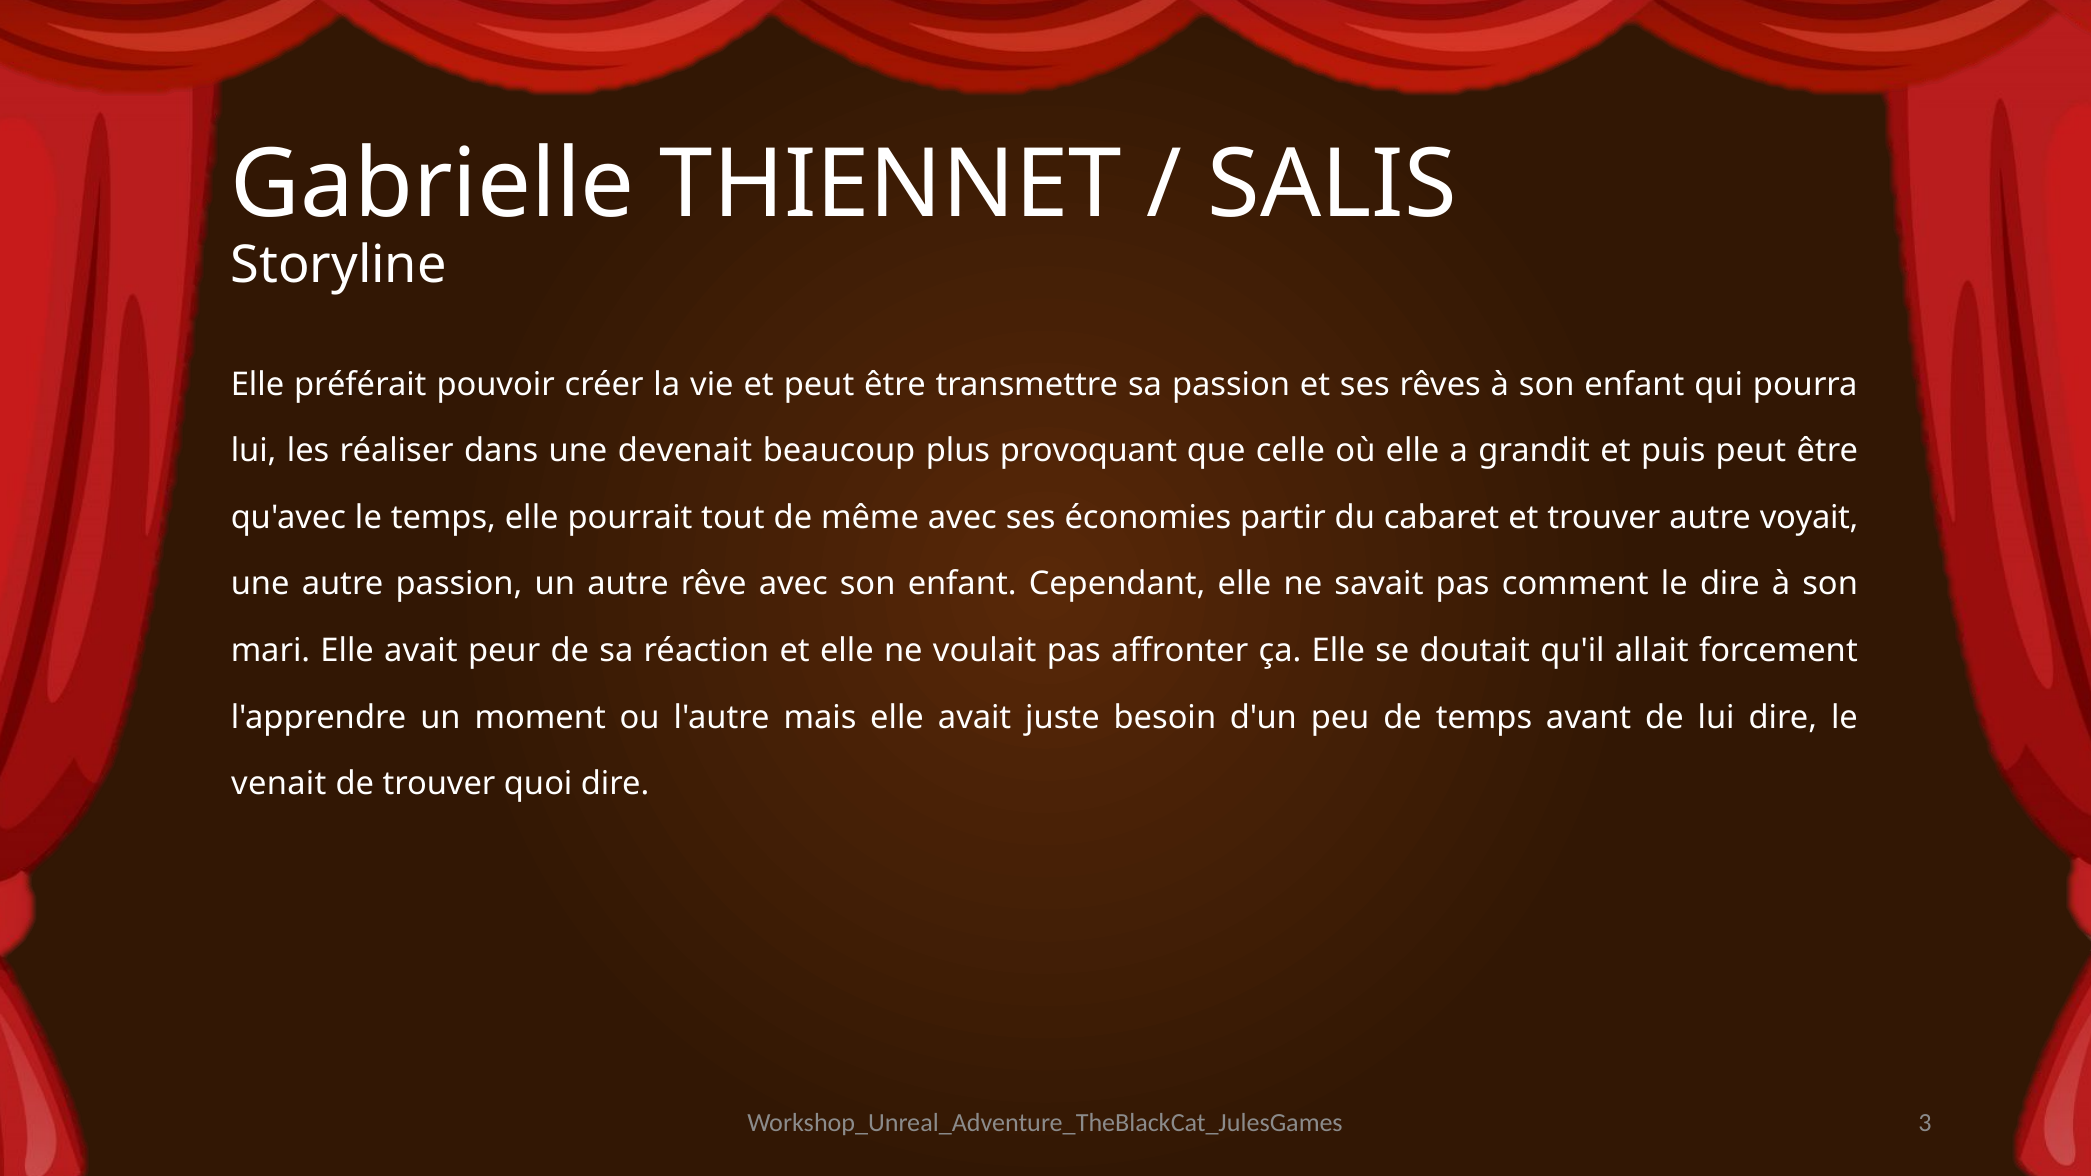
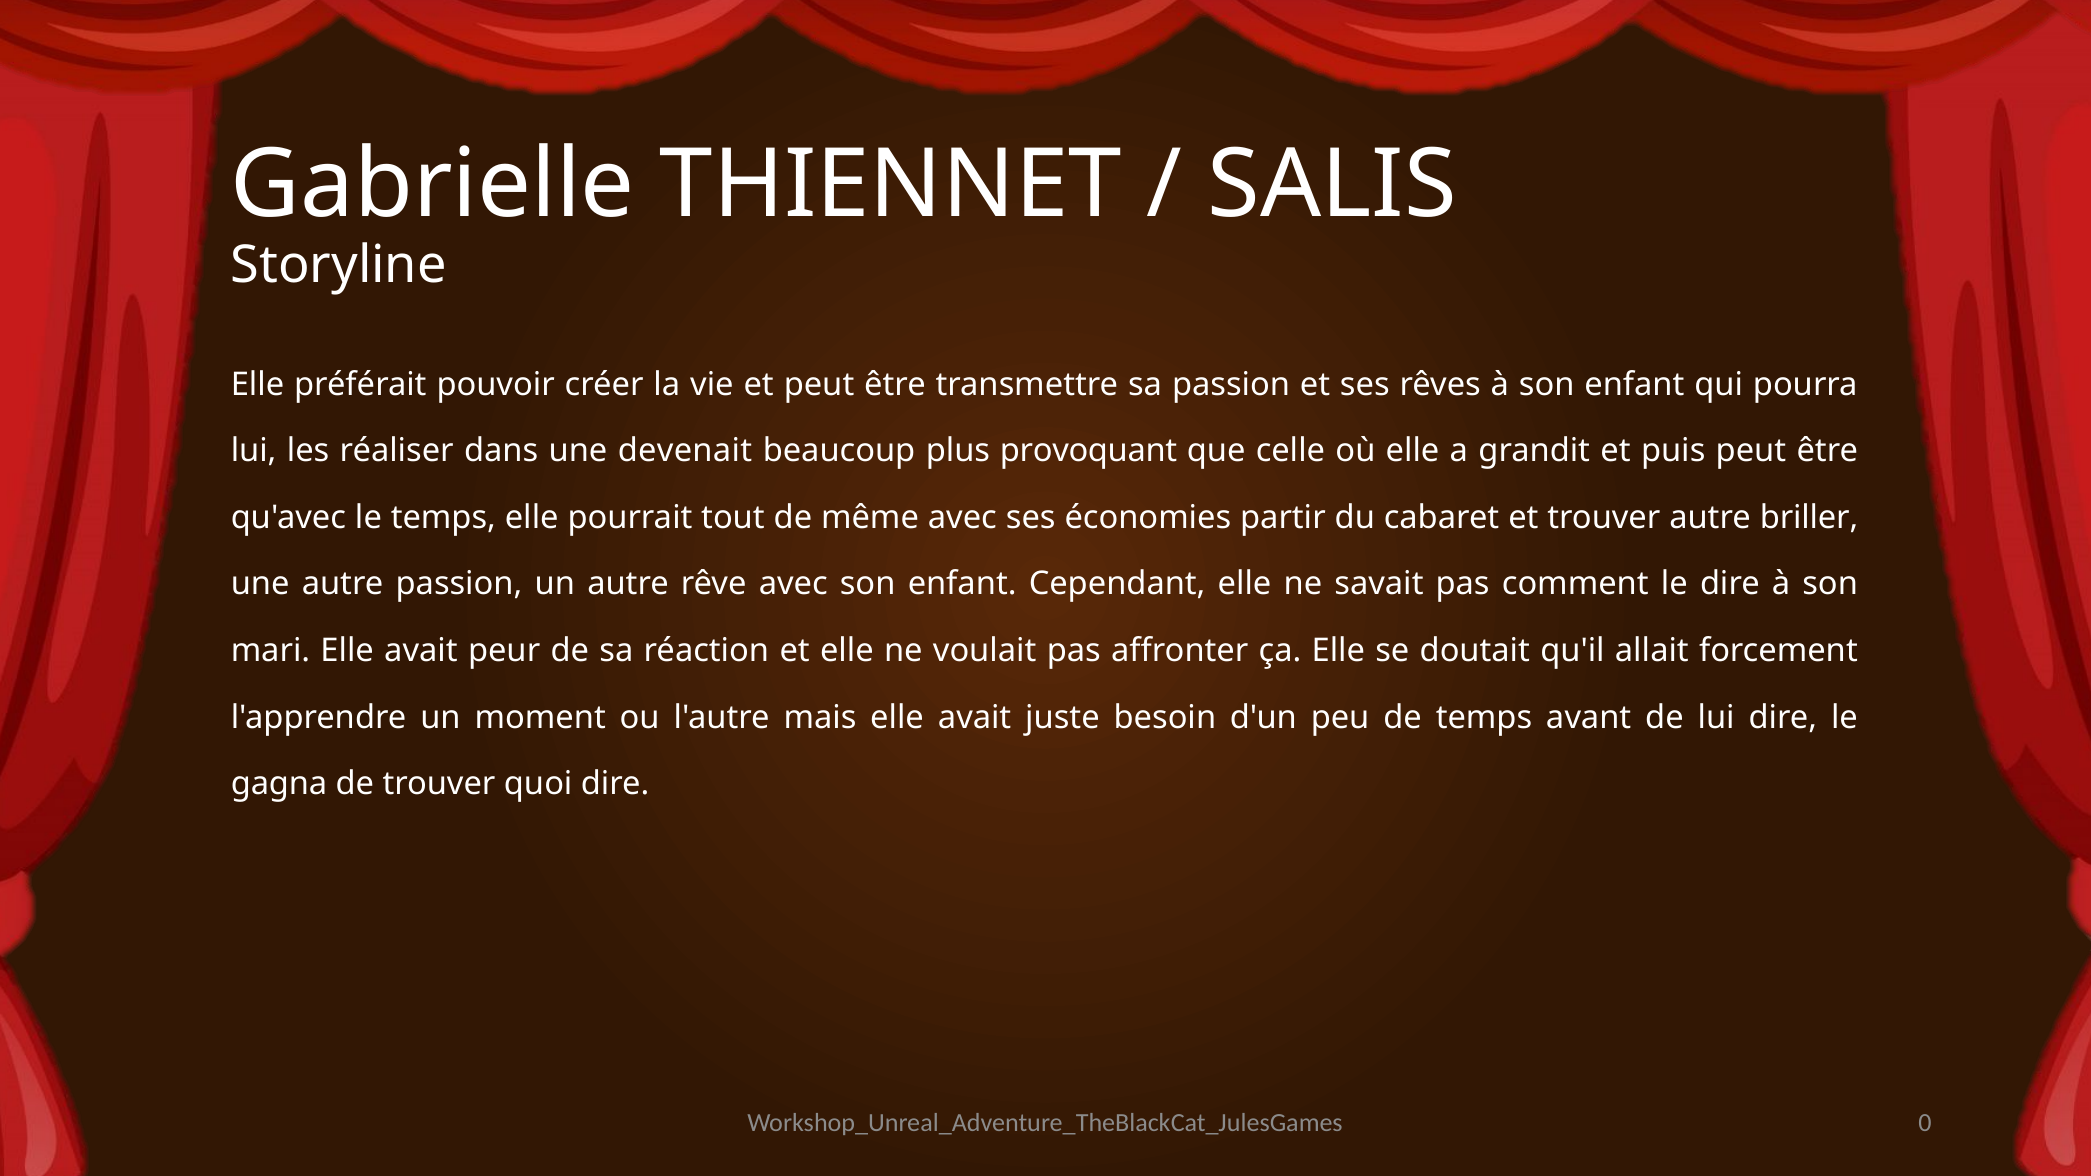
voyait: voyait -> briller
venait: venait -> gagna
3: 3 -> 0
